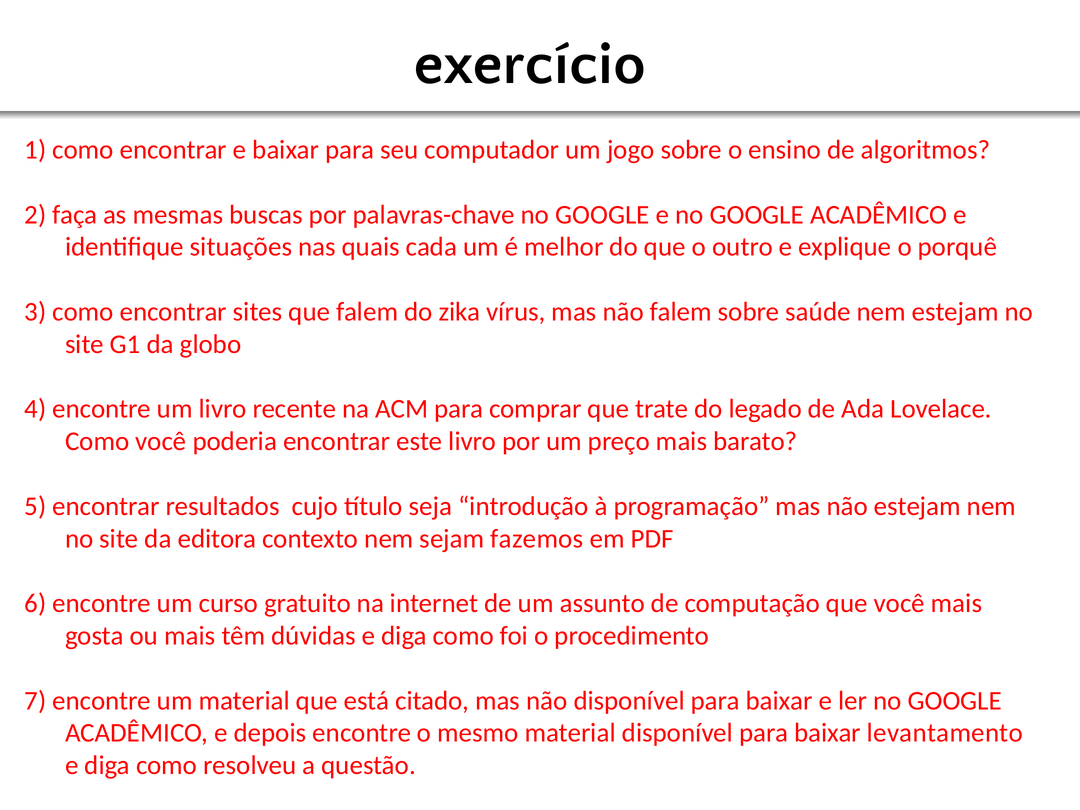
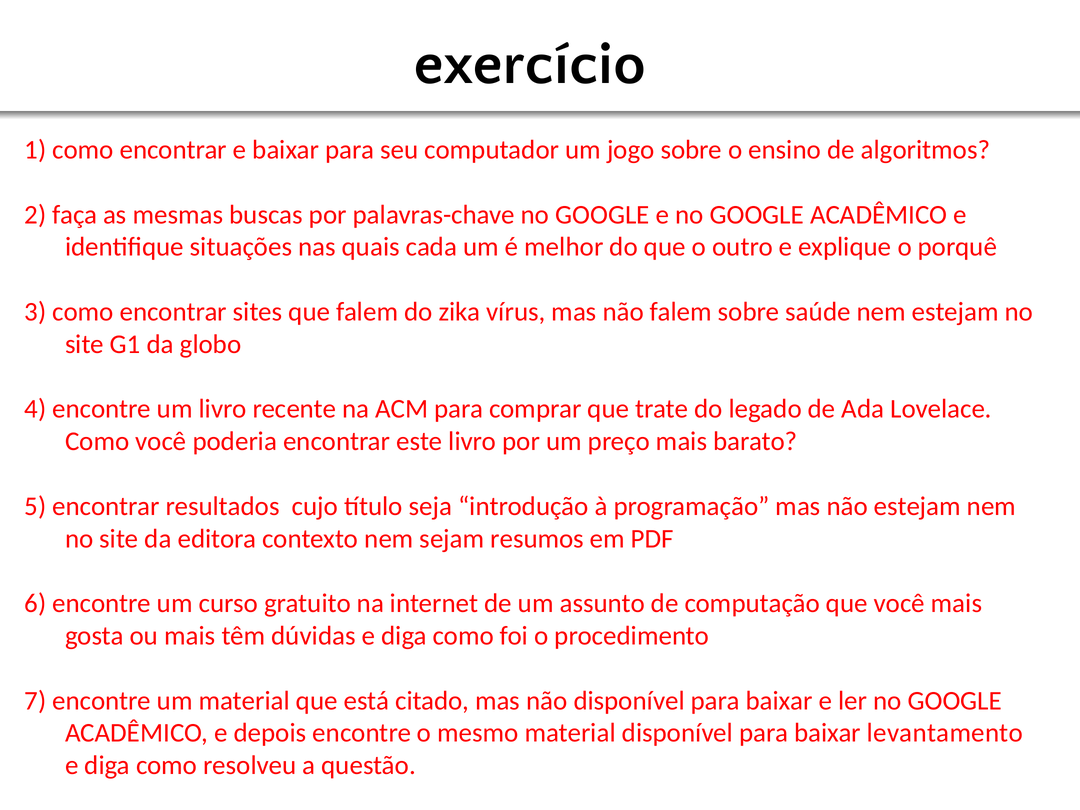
fazemos: fazemos -> resumos
